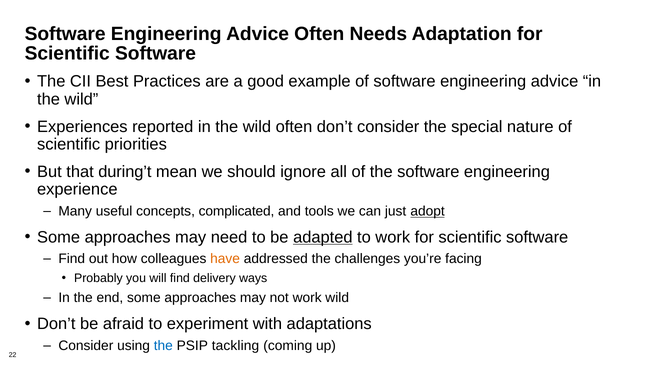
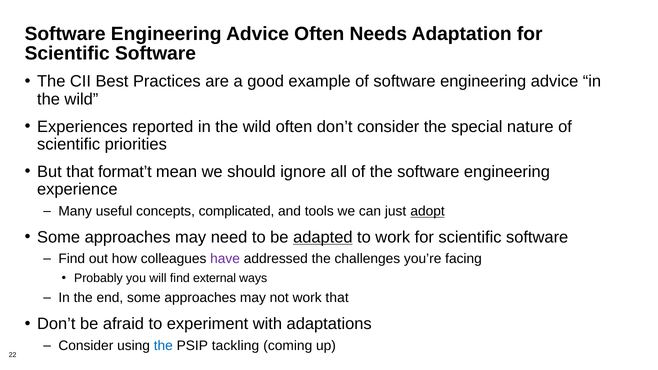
during’t: during’t -> format’t
have colour: orange -> purple
delivery: delivery -> external
work wild: wild -> that
